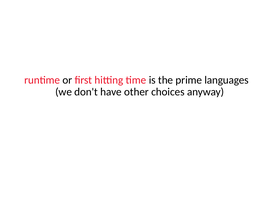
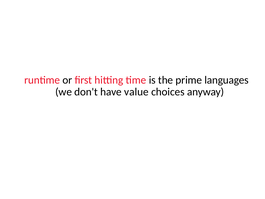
other: other -> value
